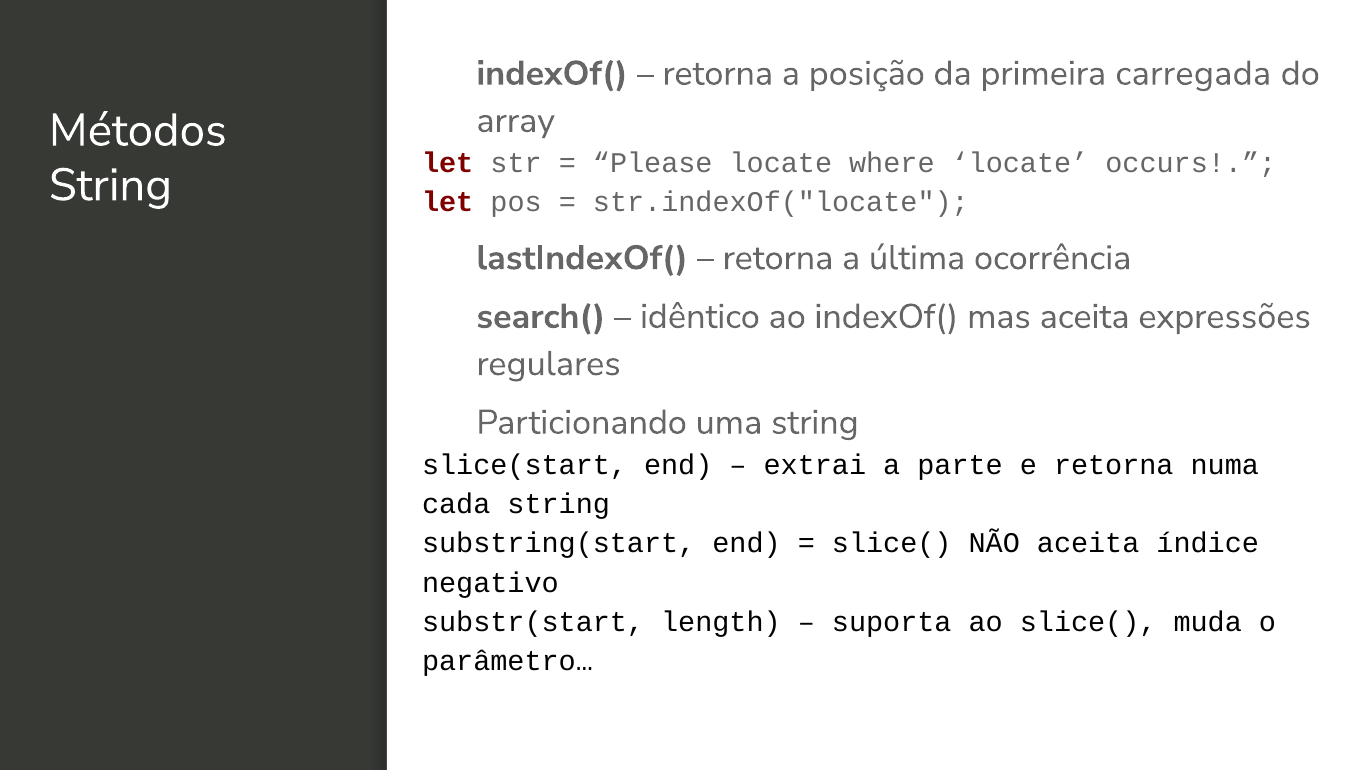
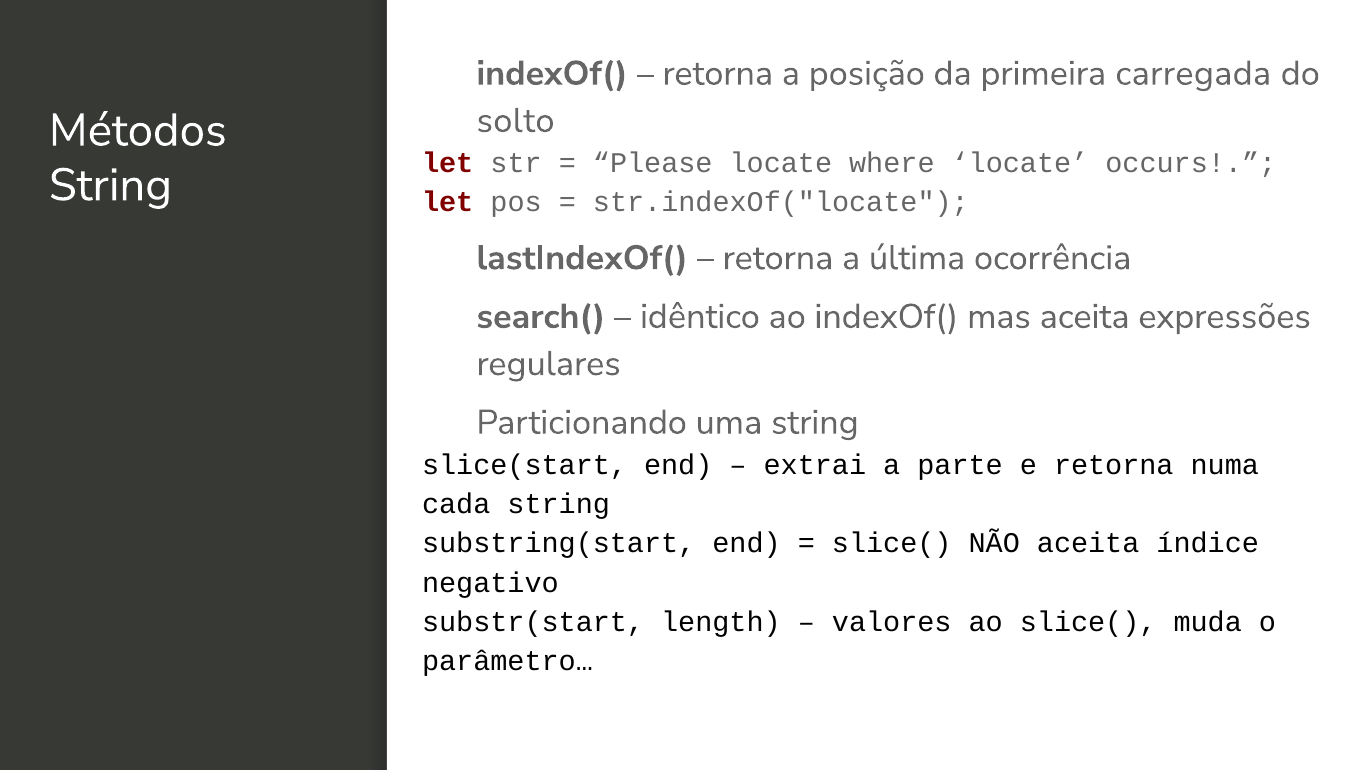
array: array -> solto
suporta: suporta -> valores
